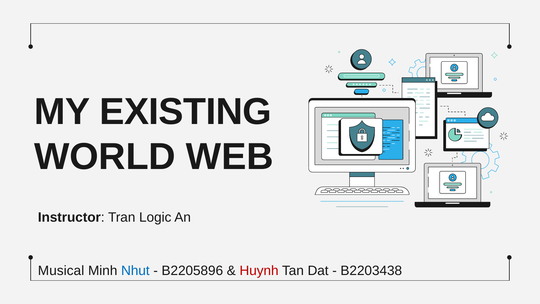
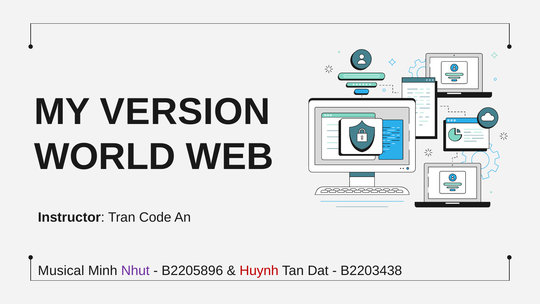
EXISTING: EXISTING -> VERSION
Logic: Logic -> Code
Nhut colour: blue -> purple
